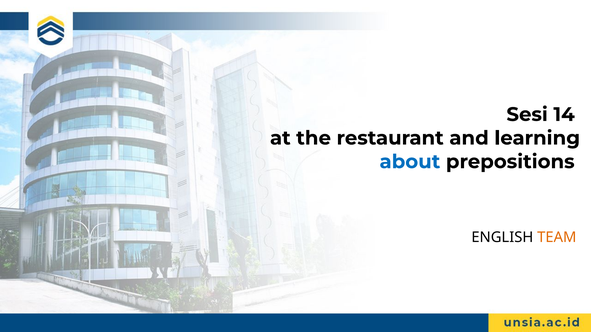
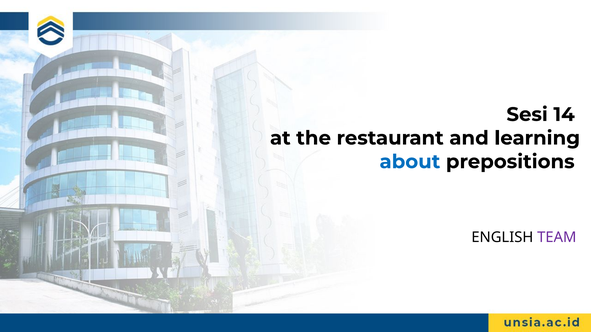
TEAM colour: orange -> purple
